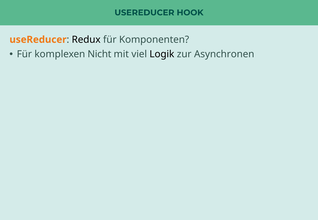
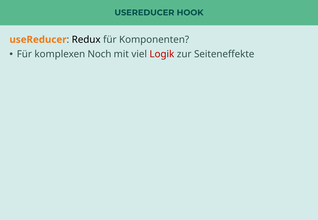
Nicht: Nicht -> Noch
Logik colour: black -> red
Asynchronen: Asynchronen -> Seiteneffekte
